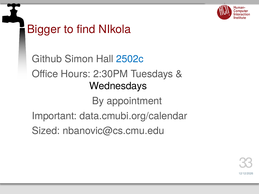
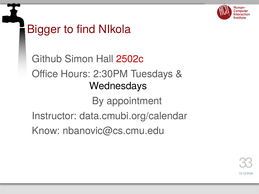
2502c colour: blue -> red
Important: Important -> Instructor
Sized: Sized -> Know
